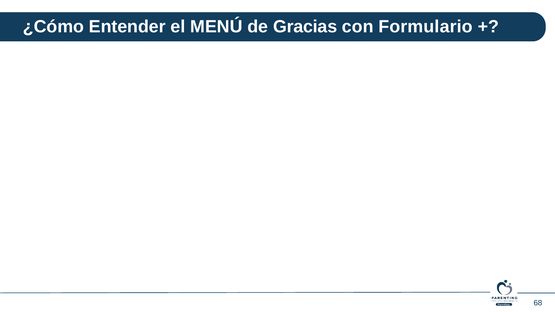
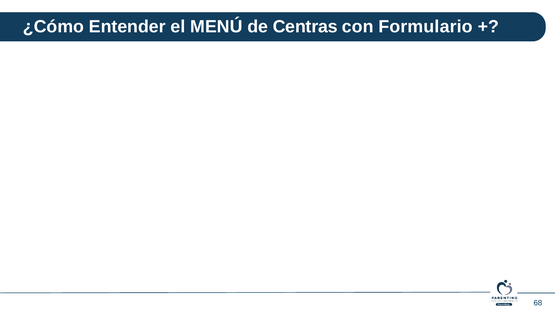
Gracias: Gracias -> Centras
